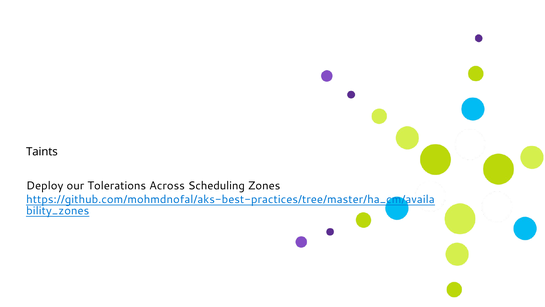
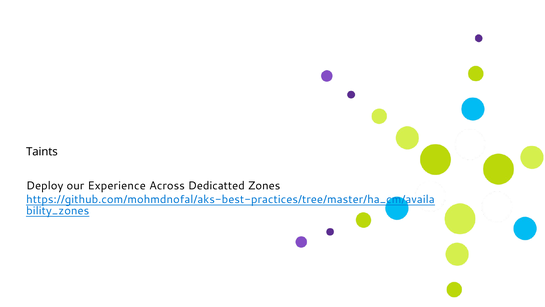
Tolerations: Tolerations -> Experience
Scheduling: Scheduling -> Dedicatted
